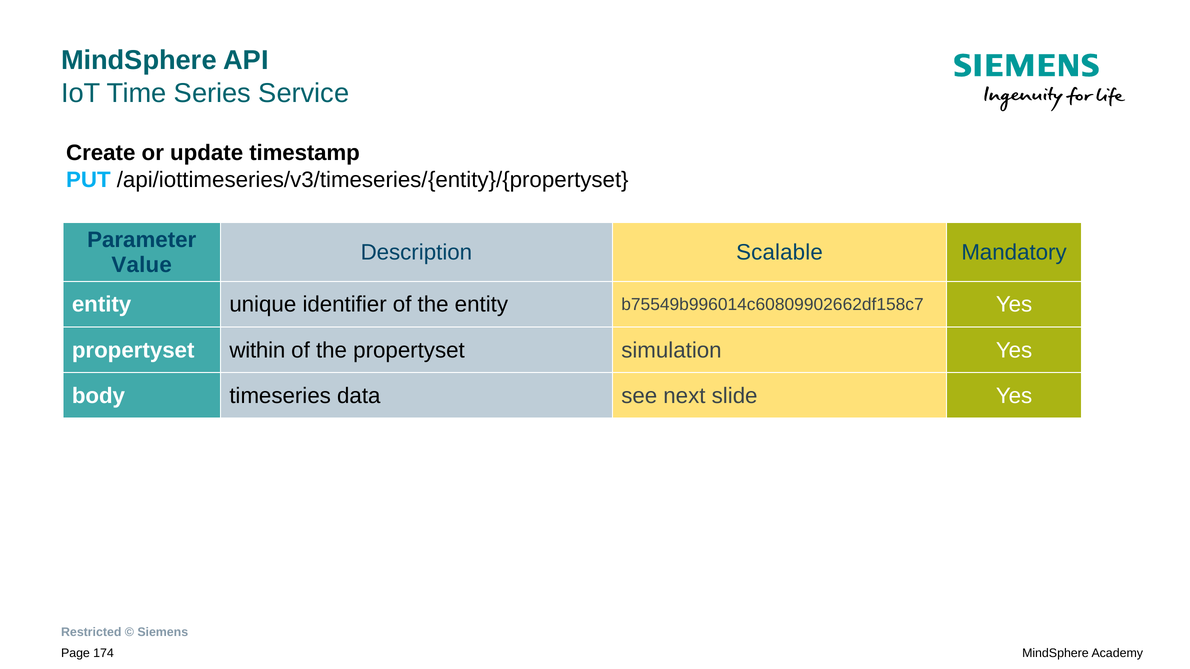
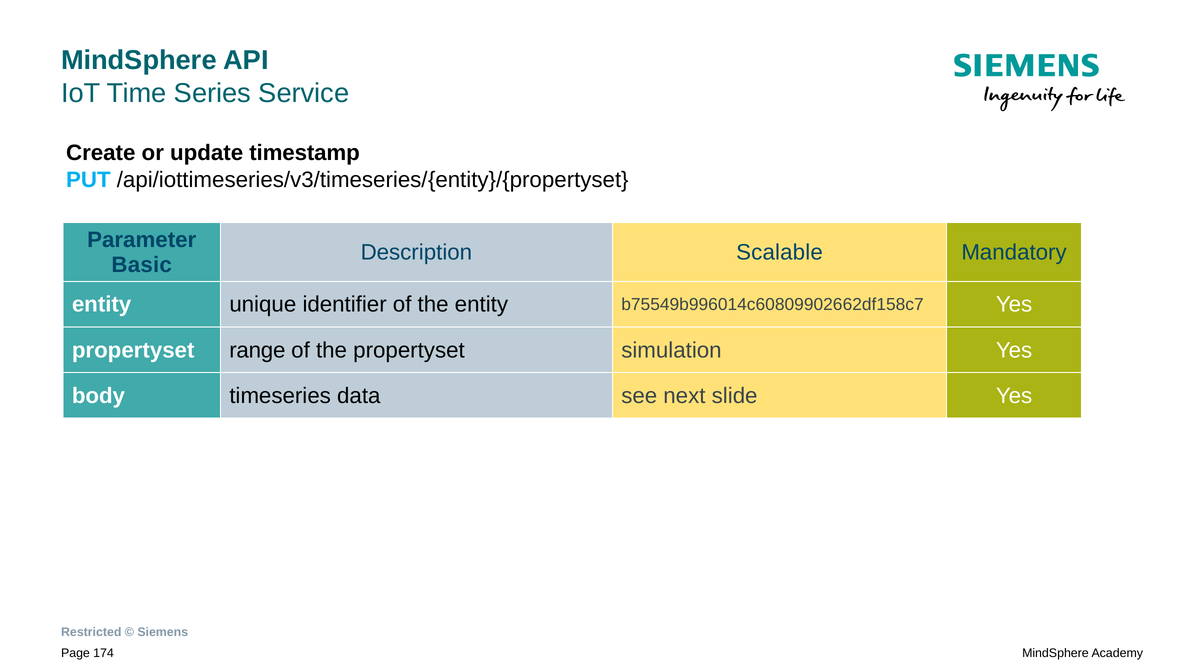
Value: Value -> Basic
within: within -> range
